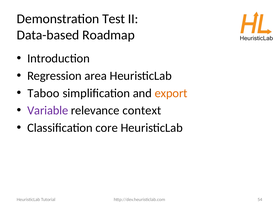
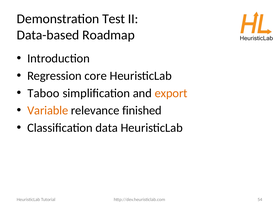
area: area -> core
Variable colour: purple -> orange
context: context -> finished
core: core -> data
